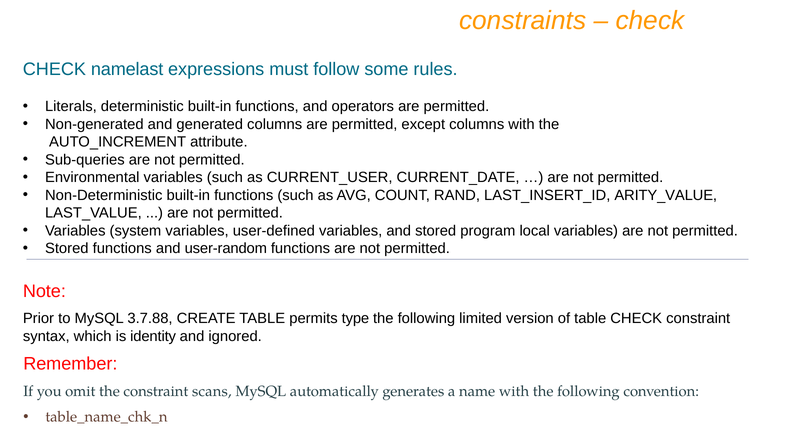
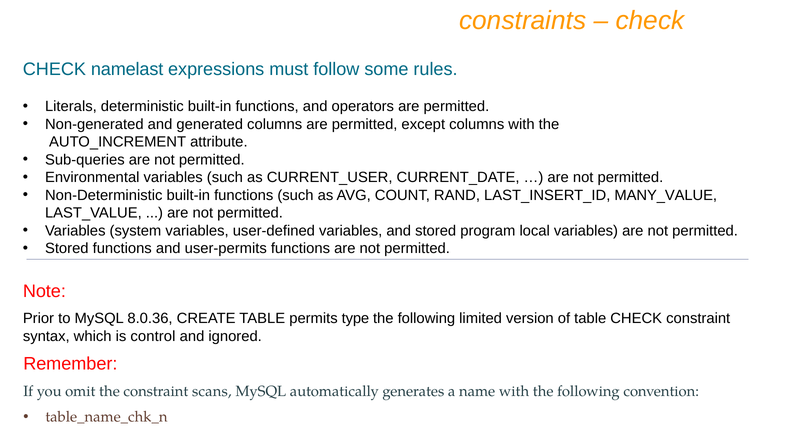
ARITY_VALUE: ARITY_VALUE -> MANY_VALUE
user-random: user-random -> user-permits
3.7.88: 3.7.88 -> 8.0.36
identity: identity -> control
